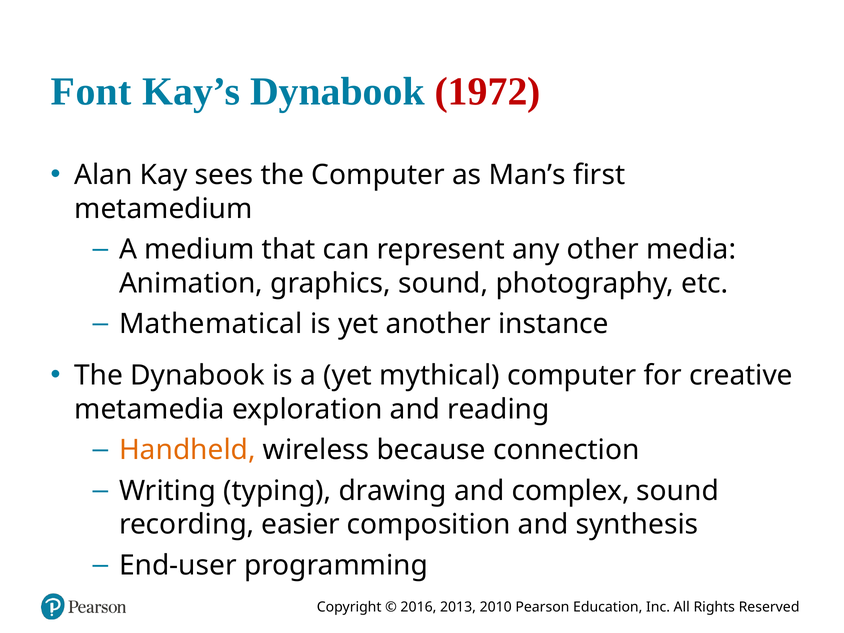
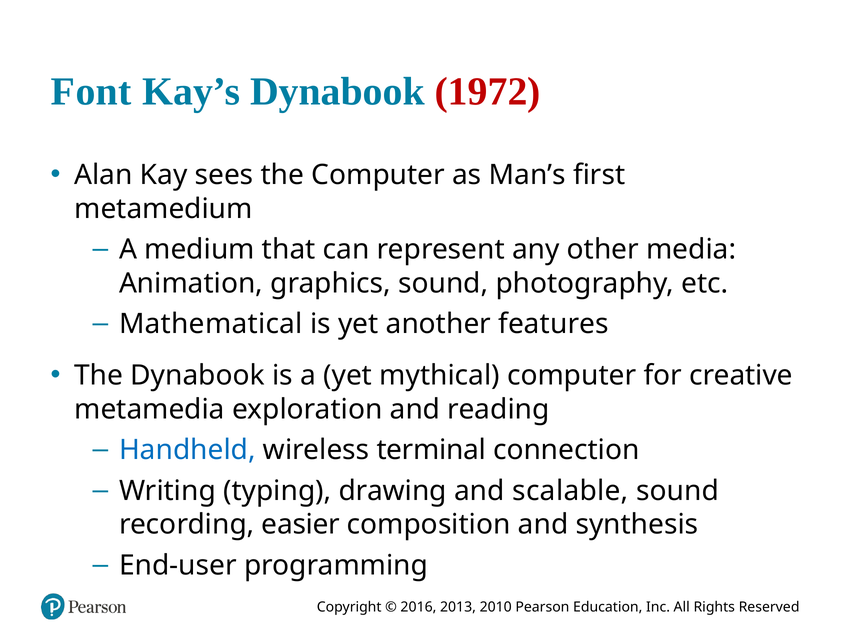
instance: instance -> features
Handheld colour: orange -> blue
because: because -> terminal
complex: complex -> scalable
